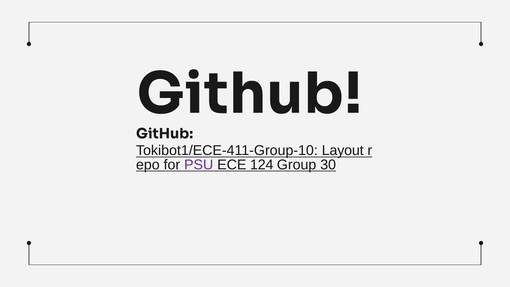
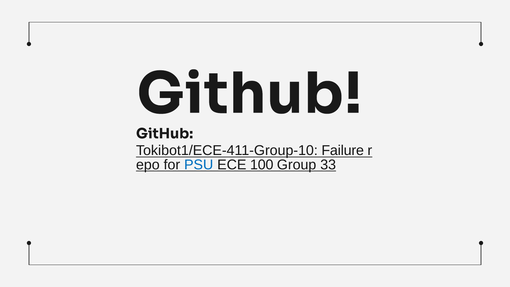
Layout: Layout -> Failure
PSU colour: purple -> blue
124: 124 -> 100
30: 30 -> 33
